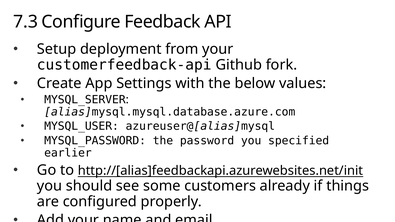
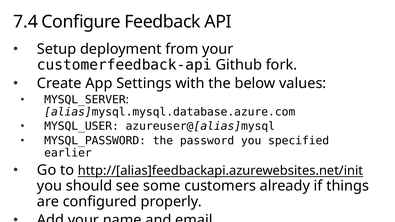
7.3: 7.3 -> 7.4
